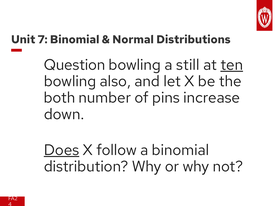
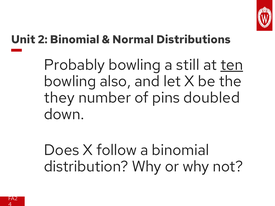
7: 7 -> 2
Question: Question -> Probably
both: both -> they
increase: increase -> doubled
Does underline: present -> none
